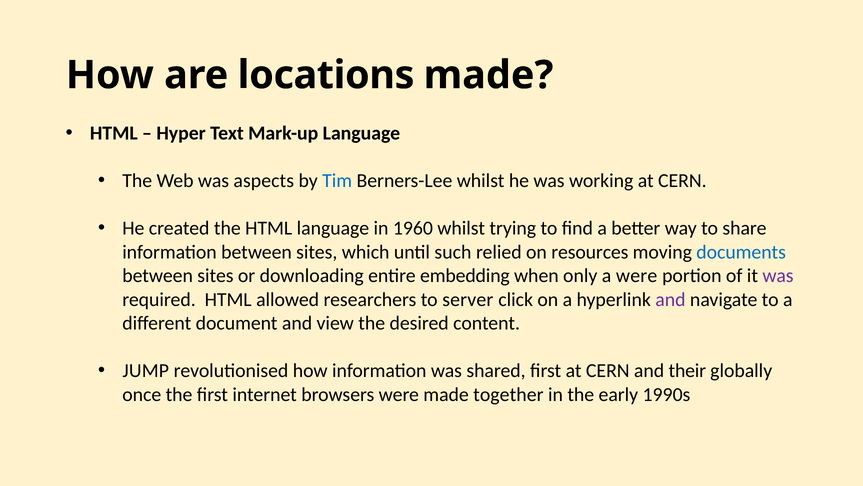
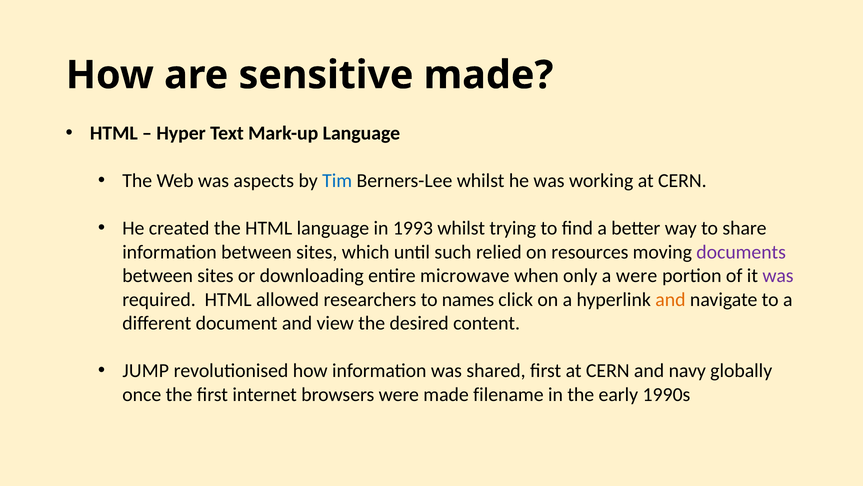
locations: locations -> sensitive
1960: 1960 -> 1993
documents colour: blue -> purple
embedding: embedding -> microwave
server: server -> names
and at (670, 299) colour: purple -> orange
their: their -> navy
together: together -> filename
